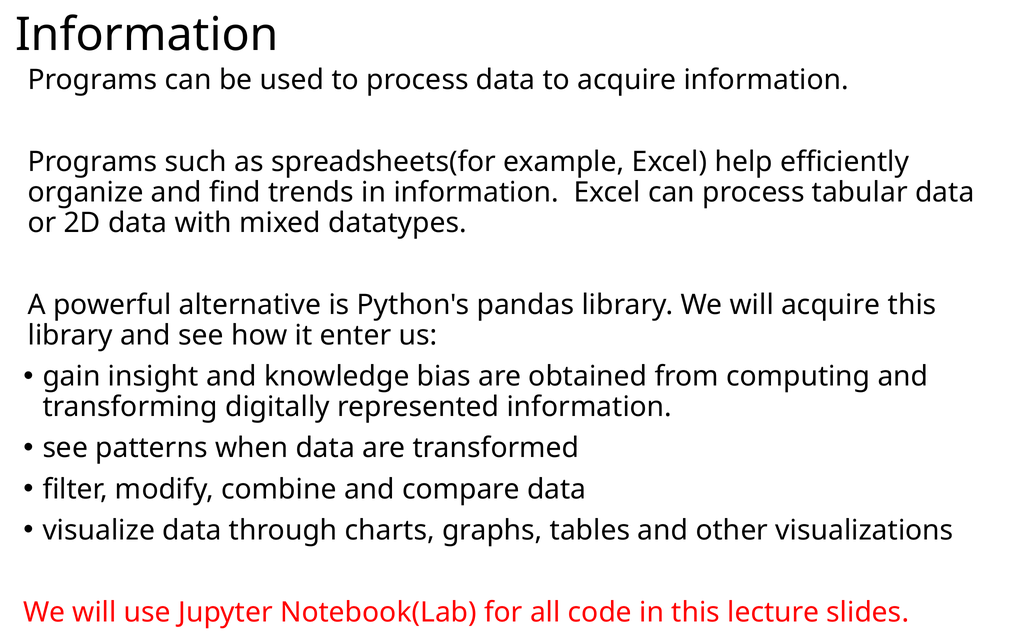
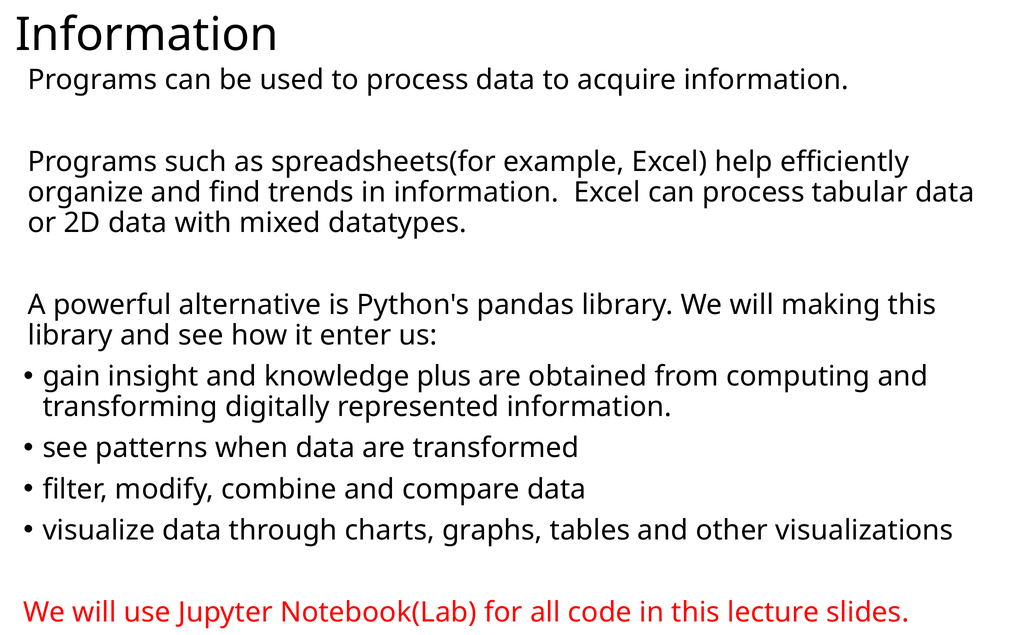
will acquire: acquire -> making
bias: bias -> plus
